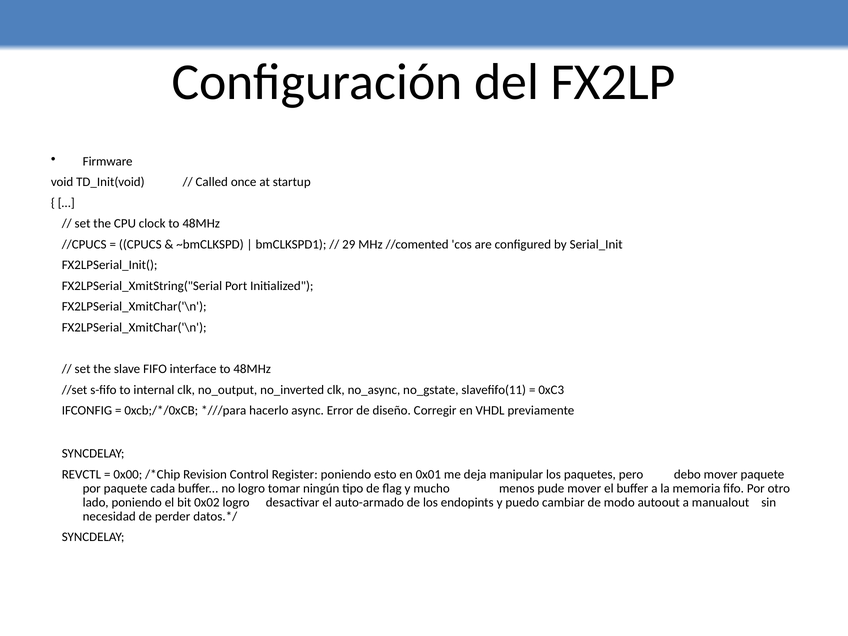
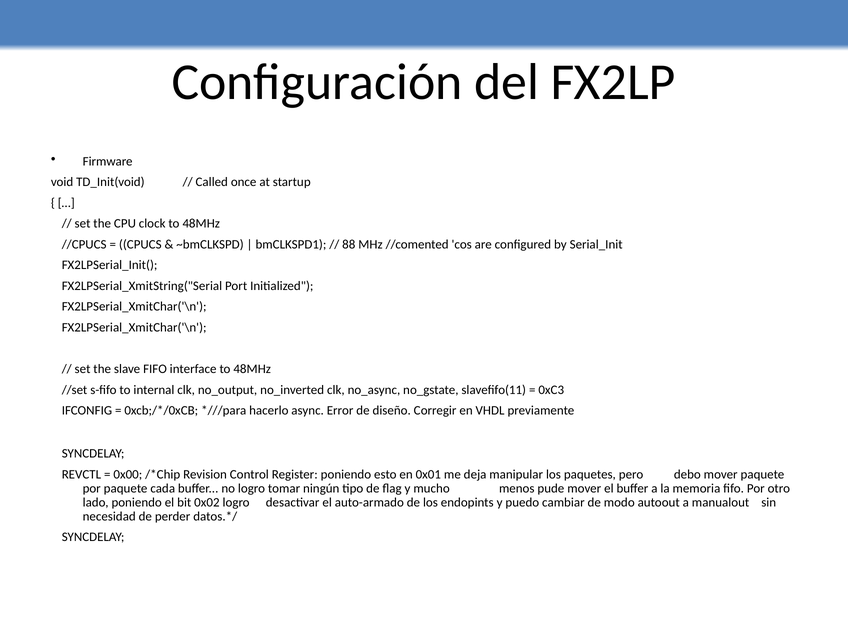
29: 29 -> 88
